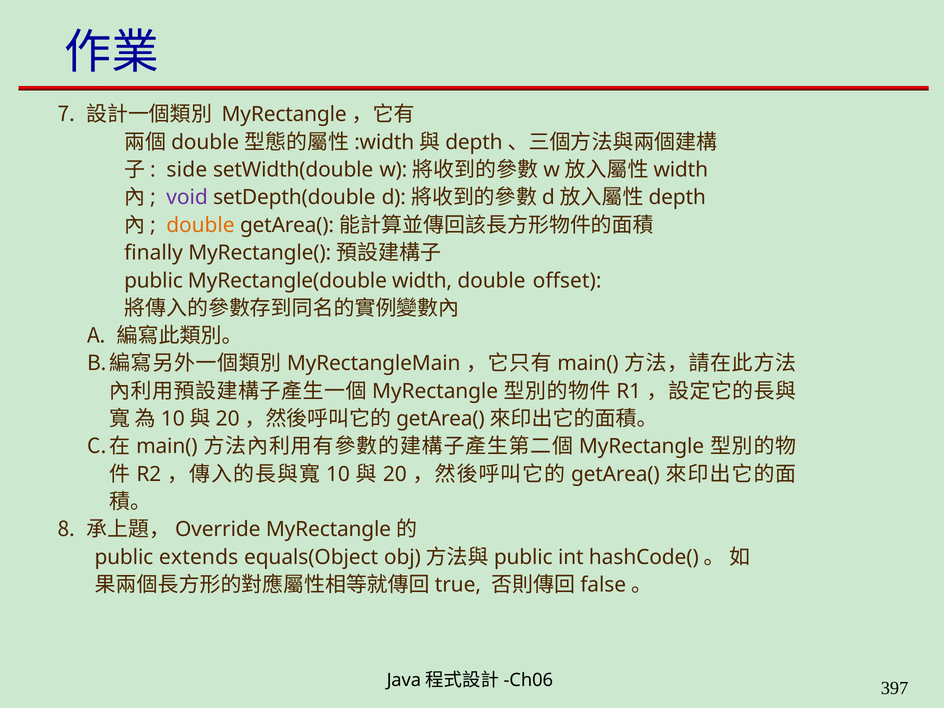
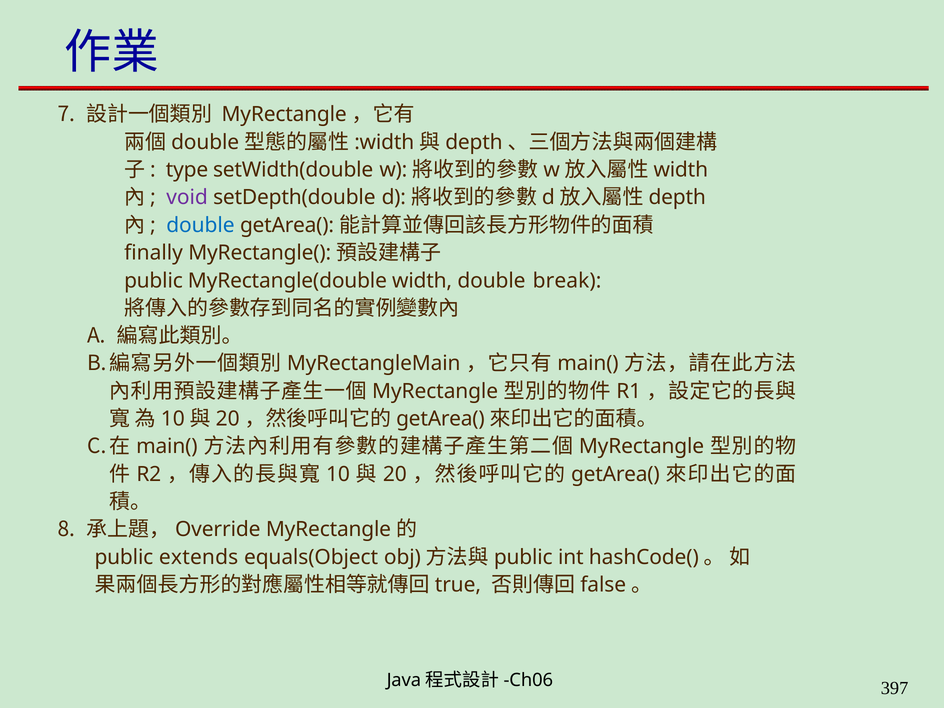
side: side -> type
double at (200, 225) colour: orange -> blue
offset: offset -> break
